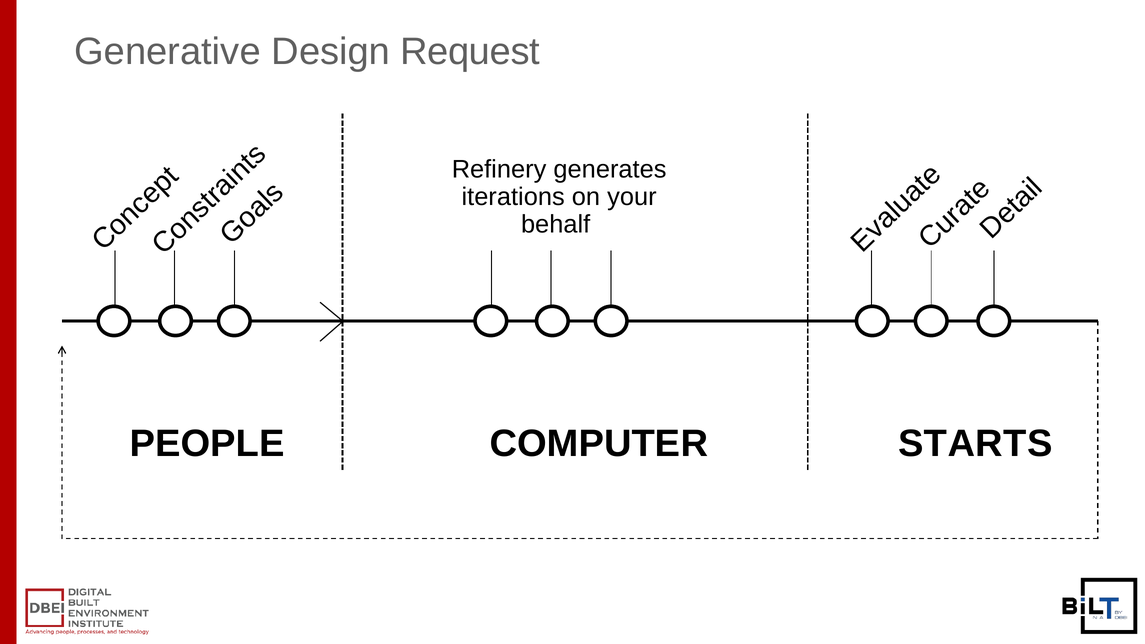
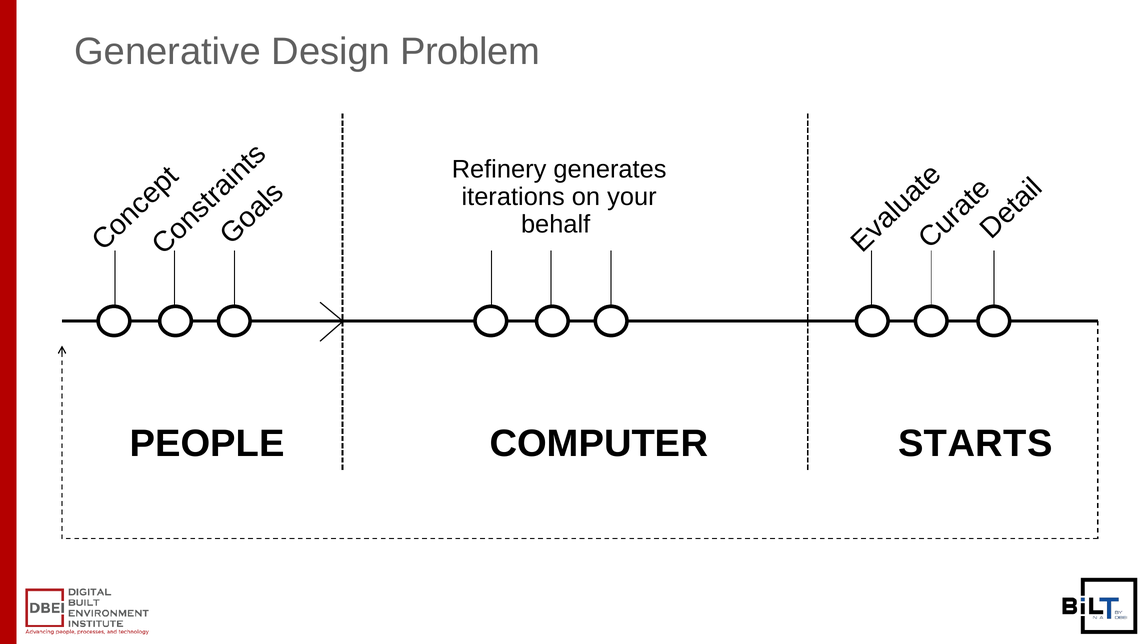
Request: Request -> Problem
